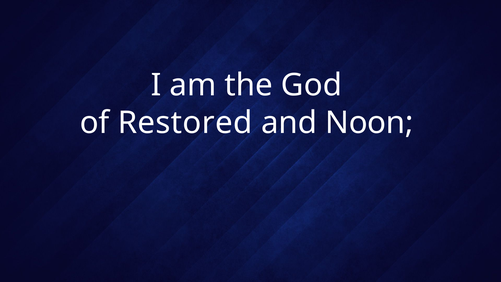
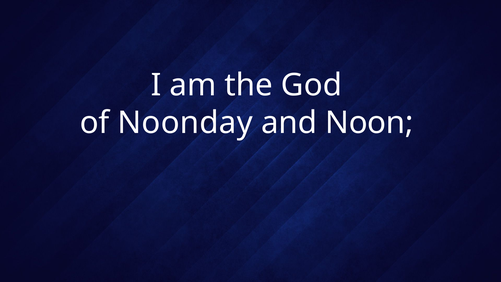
Restored: Restored -> Noonday
